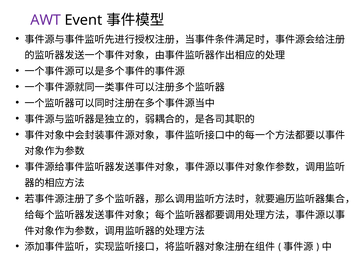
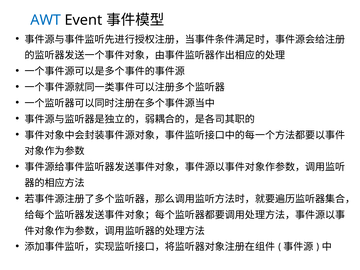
AWT colour: purple -> blue
